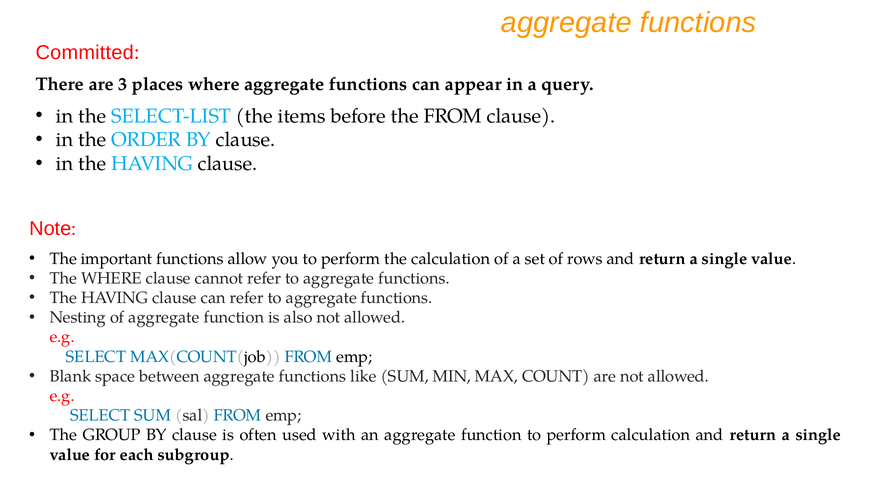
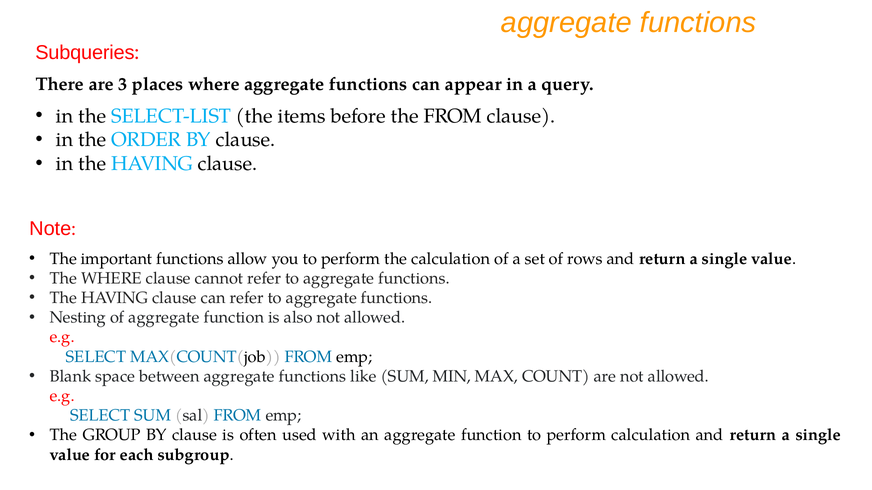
Committed: Committed -> Subqueries
